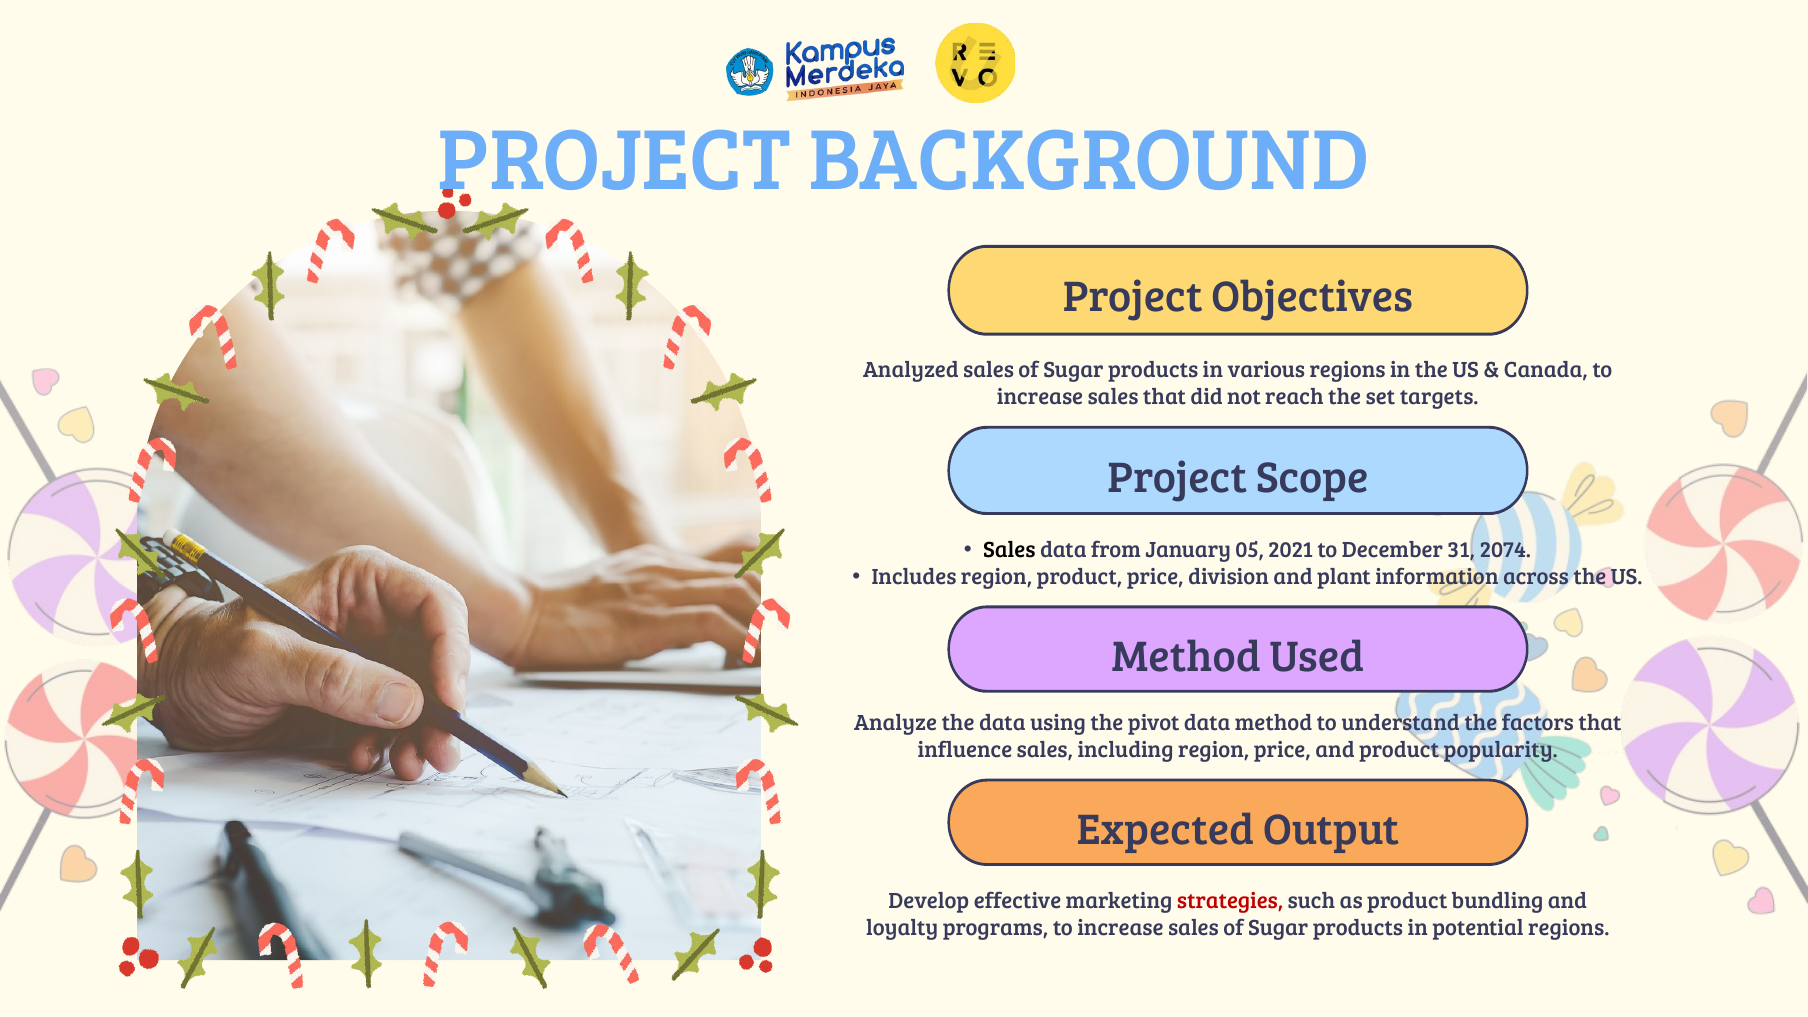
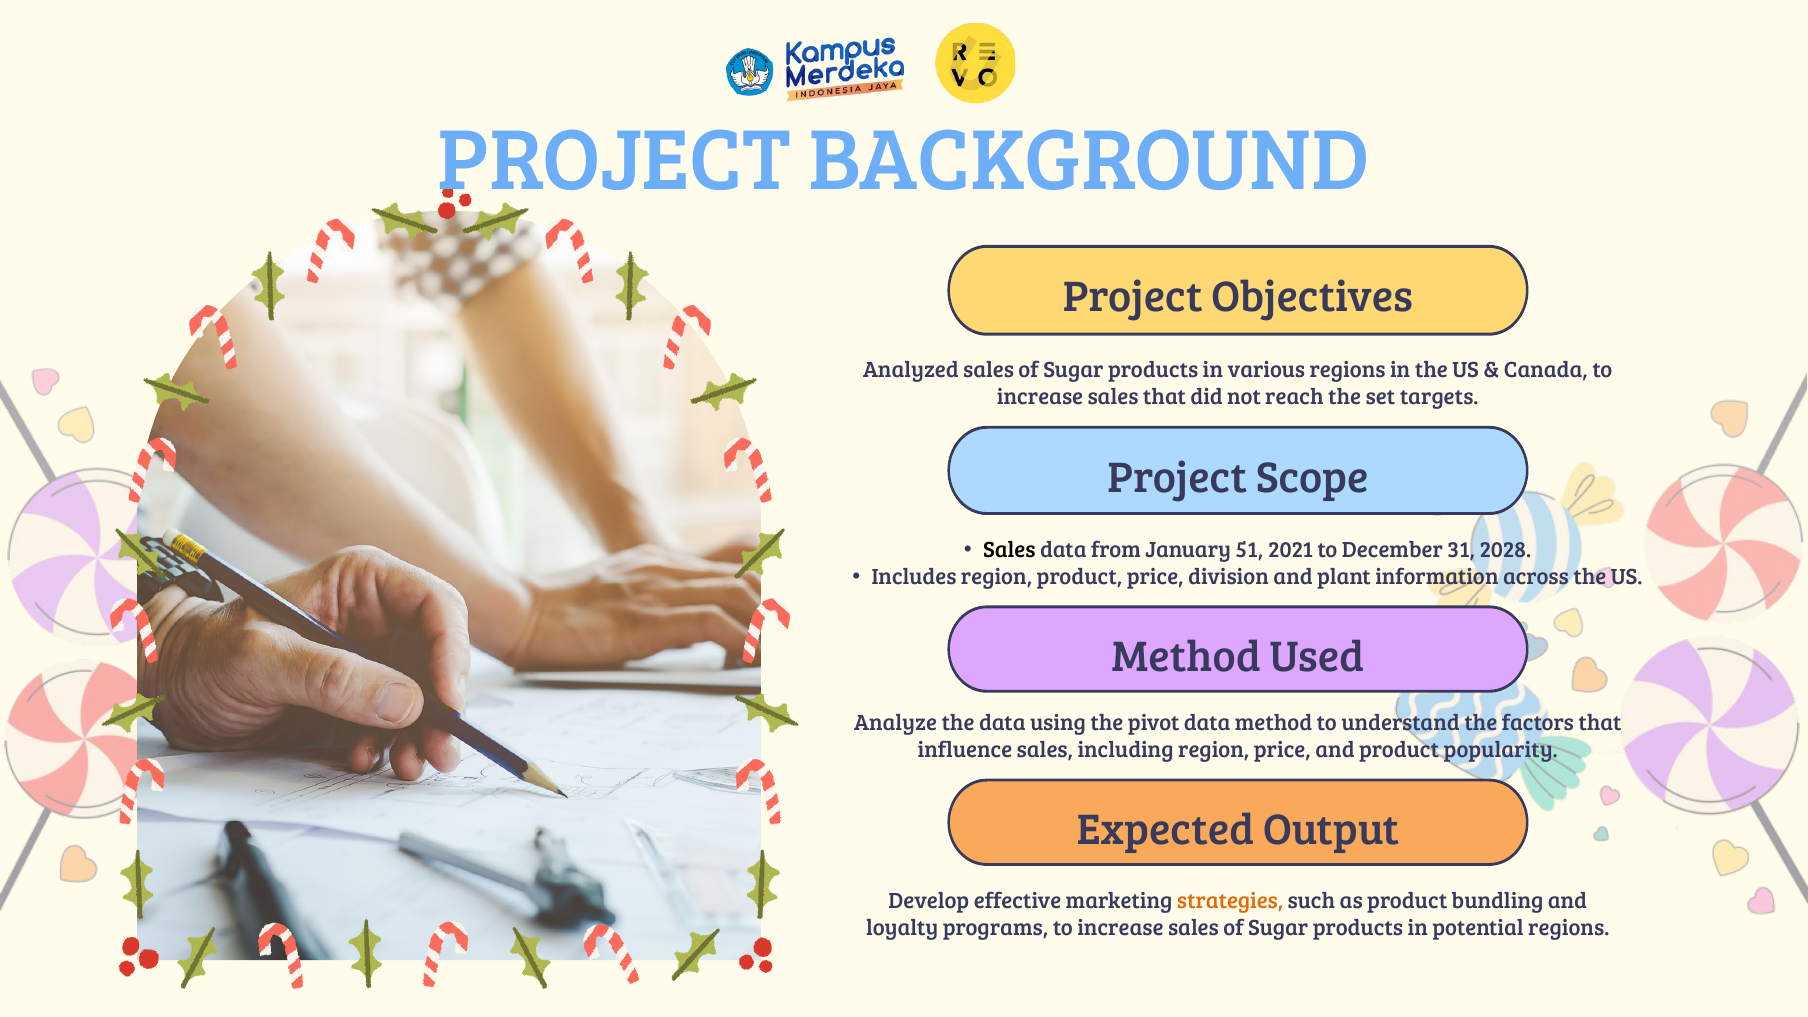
05: 05 -> 51
2074: 2074 -> 2028
strategies colour: red -> orange
